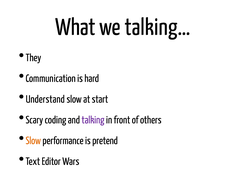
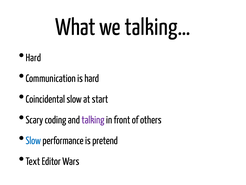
They at (33, 58): They -> Hard
Understand: Understand -> Coincidental
Slow at (33, 140) colour: orange -> blue
